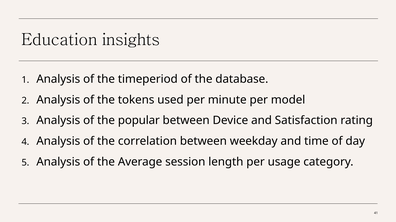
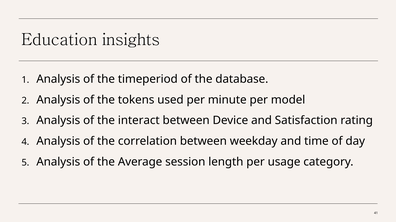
popular: popular -> interact
